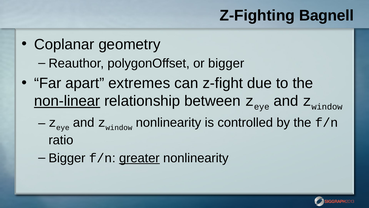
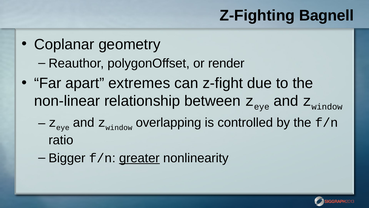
or bigger: bigger -> render
non-linear underline: present -> none
nonlinearity at (168, 122): nonlinearity -> overlapping
